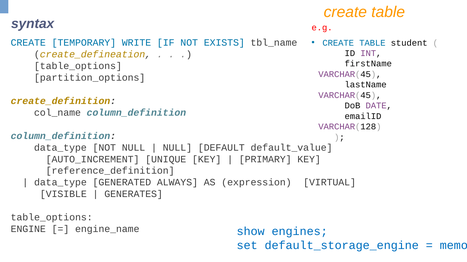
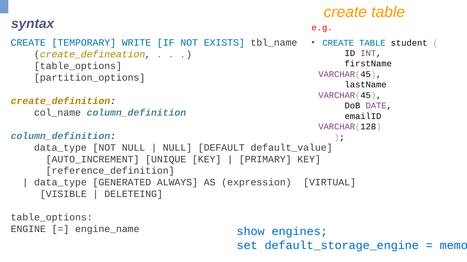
GENERATES: GENERATES -> DELETEING
